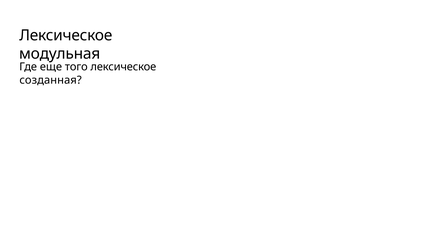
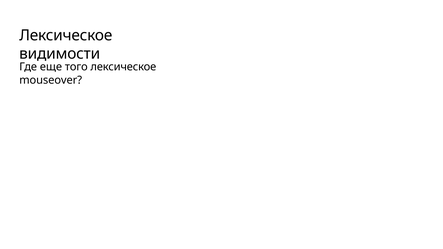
модульная: модульная -> видимости
созданная: созданная -> mouseover
